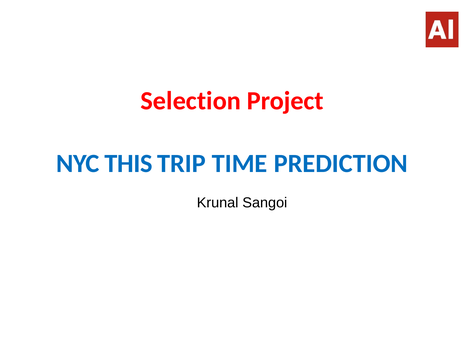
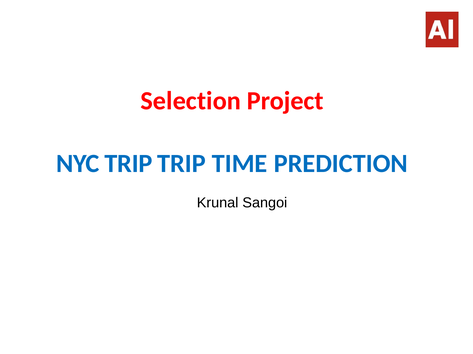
NYC THIS: THIS -> TRIP
